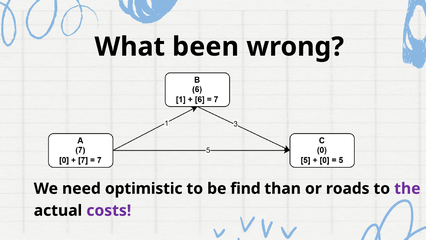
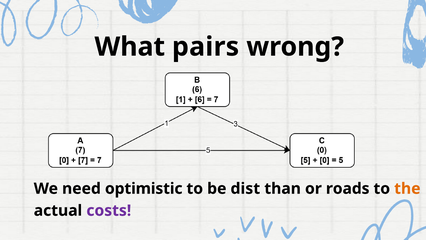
been: been -> pairs
find: find -> dist
the colour: purple -> orange
